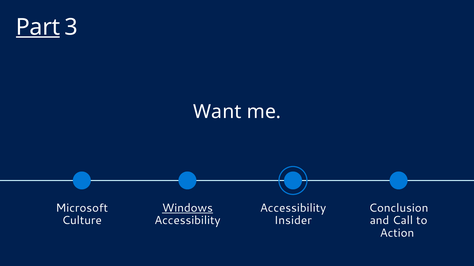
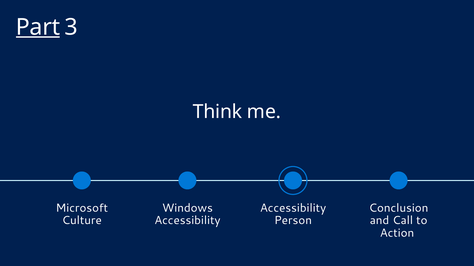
Want: Want -> Think
Windows underline: present -> none
Insider: Insider -> Person
